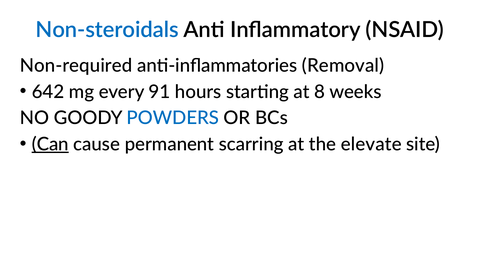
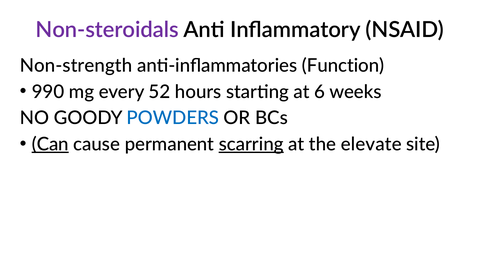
Non-steroidals colour: blue -> purple
Non-required: Non-required -> Non-strength
Removal: Removal -> Function
642: 642 -> 990
91: 91 -> 52
8: 8 -> 6
scarring underline: none -> present
